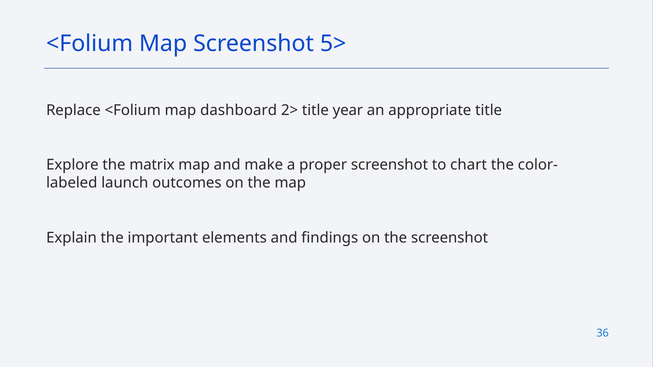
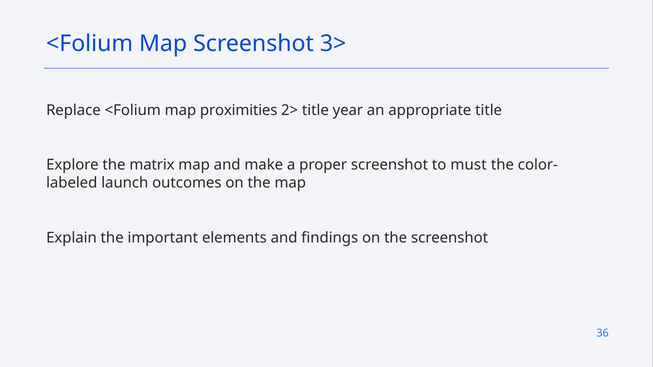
5>: 5> -> 3>
dashboard: dashboard -> proximities
chart: chart -> must
